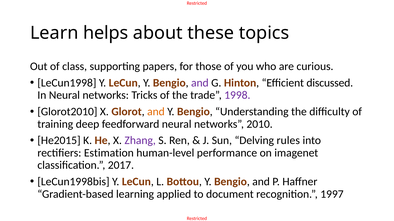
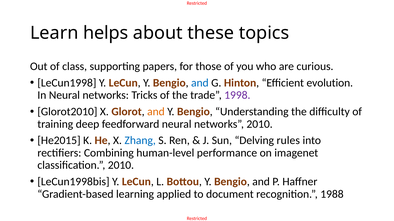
and at (200, 83) colour: purple -> blue
discussed: discussed -> evolution
Zhang colour: purple -> blue
Estimation: Estimation -> Combining
classification 2017: 2017 -> 2010
1997: 1997 -> 1988
